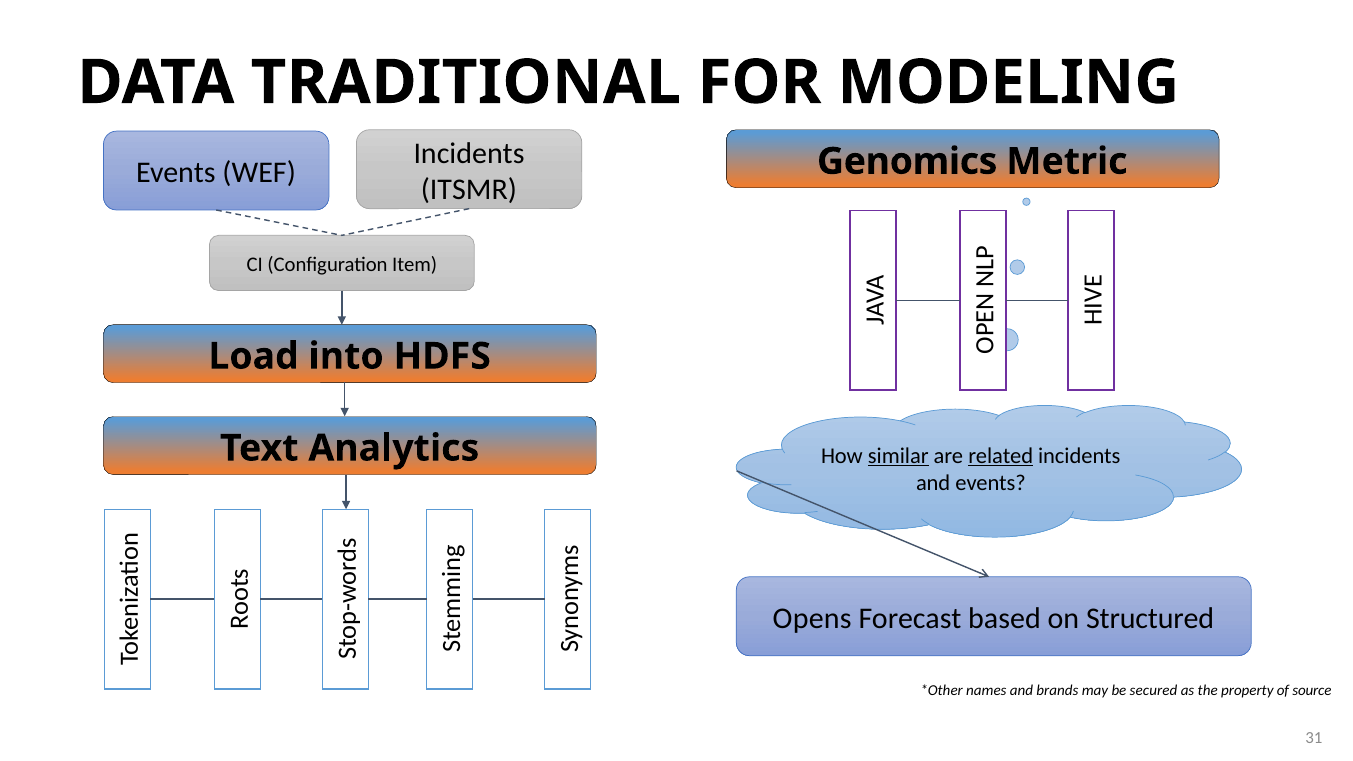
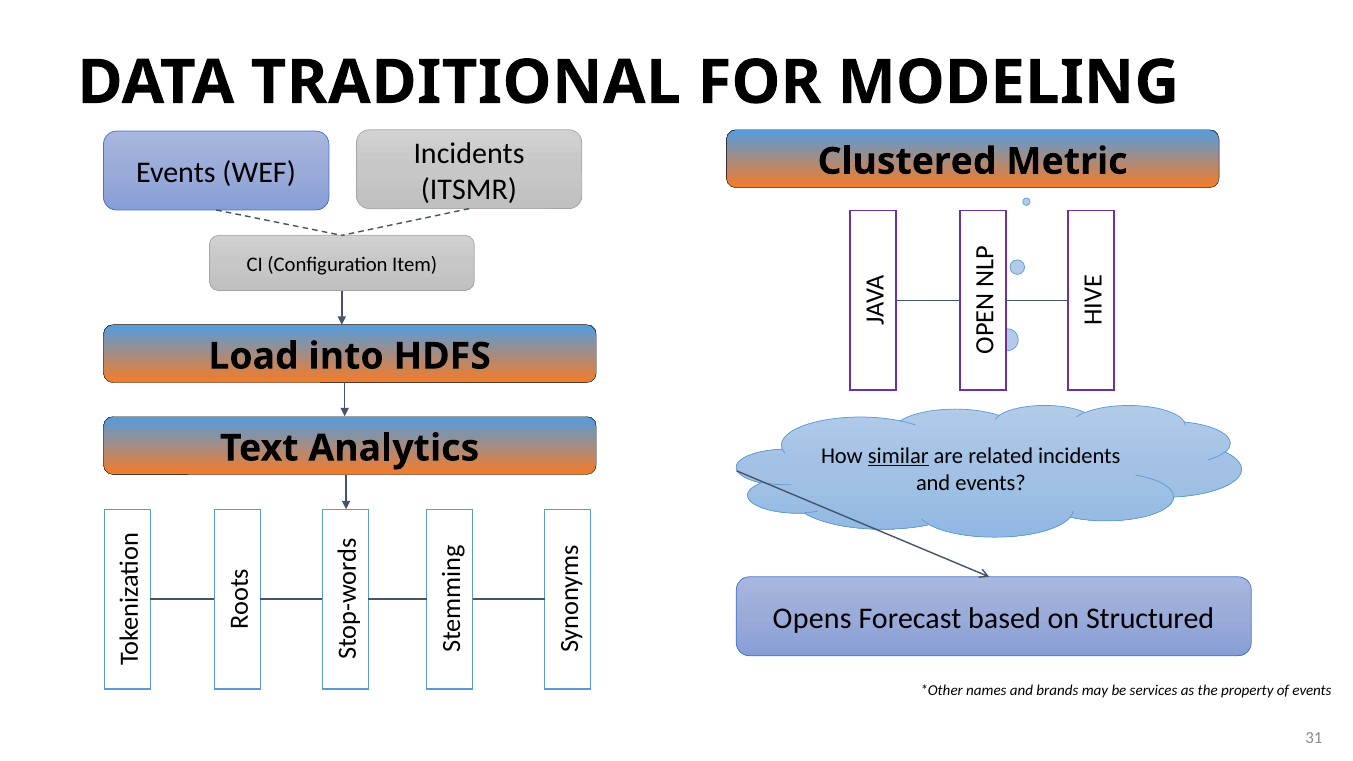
Genomics: Genomics -> Clustered
related underline: present -> none
secured: secured -> services
of source: source -> events
